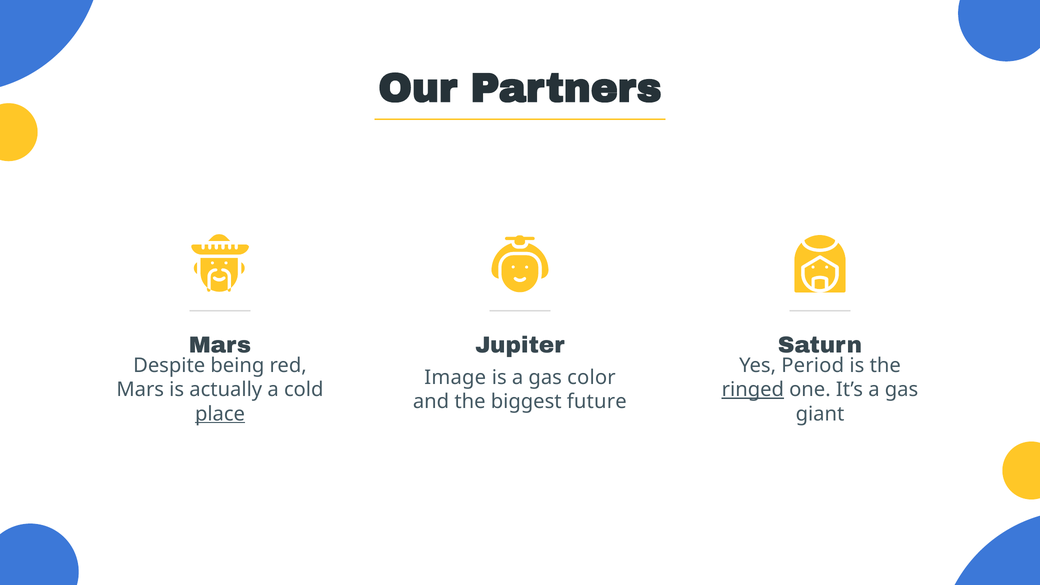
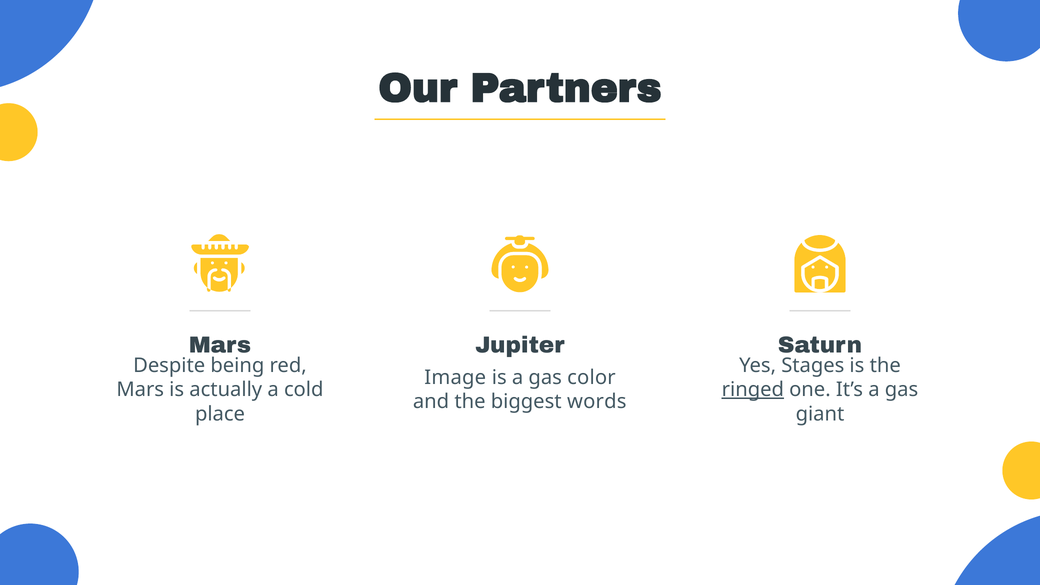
Period: Period -> Stages
future: future -> words
place underline: present -> none
